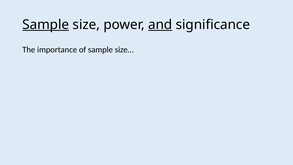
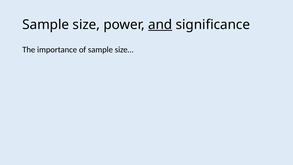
Sample at (46, 25) underline: present -> none
